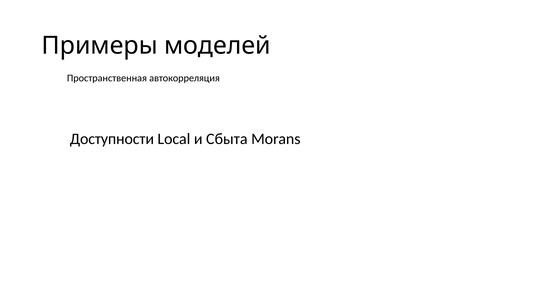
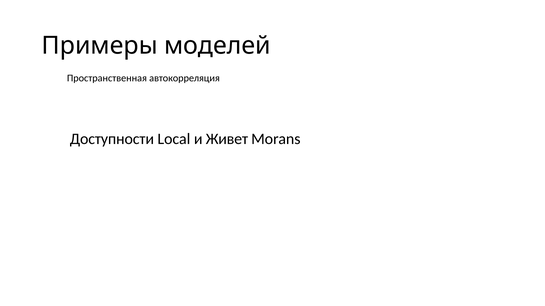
Сбыта: Сбыта -> Живет
